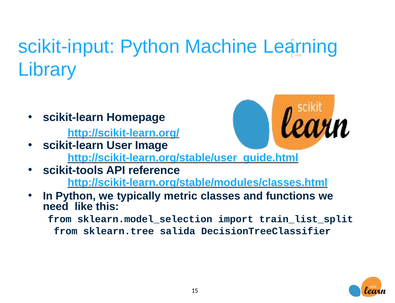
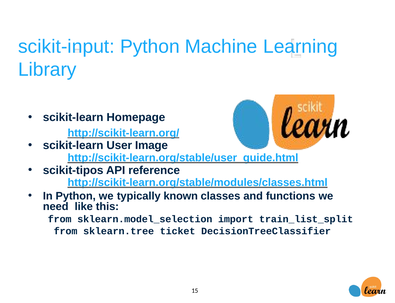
scikit-tools: scikit-tools -> scikit-tipos
metric: metric -> known
salida: salida -> ticket
